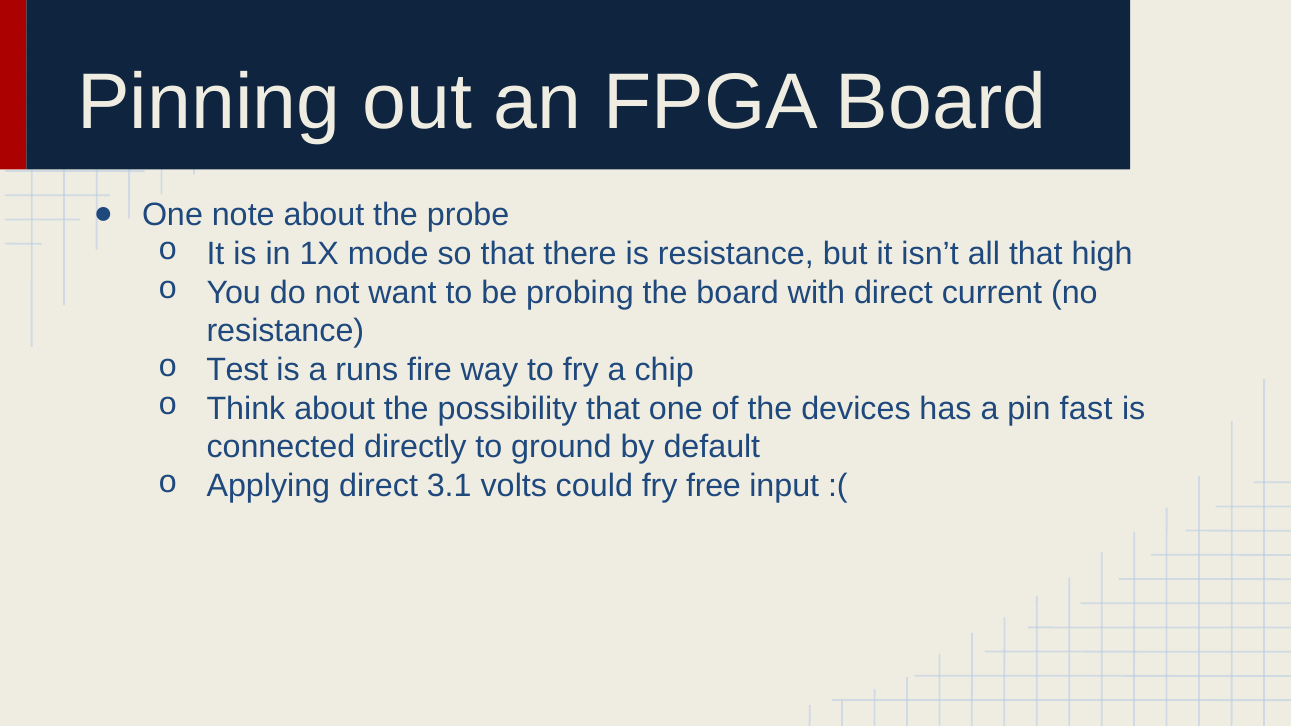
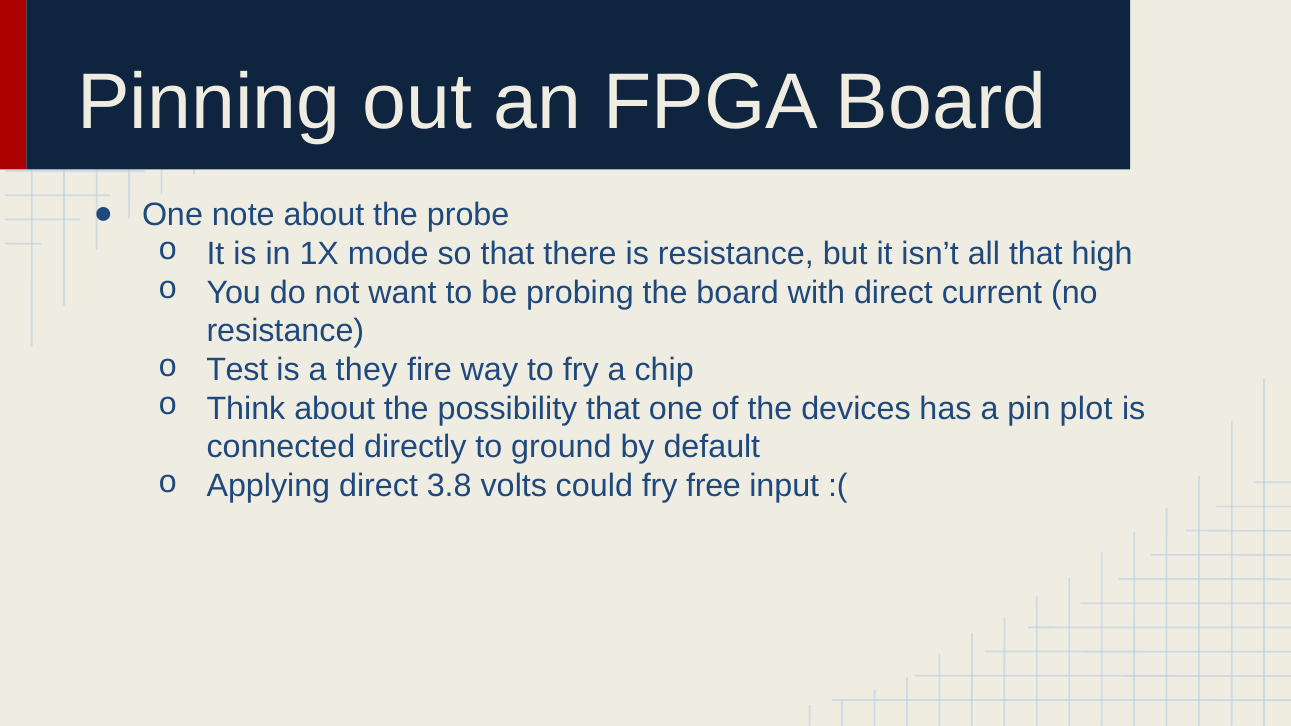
runs: runs -> they
fast: fast -> plot
3.1: 3.1 -> 3.8
